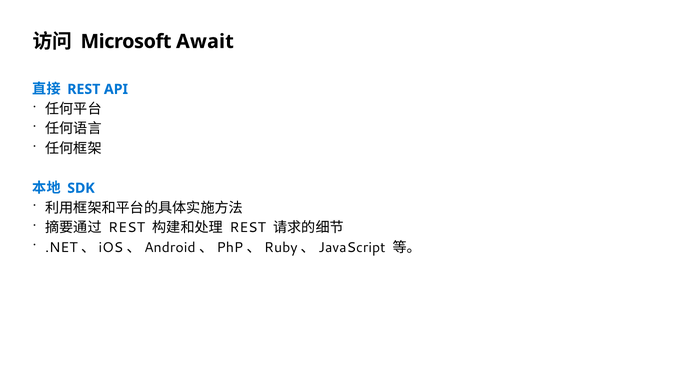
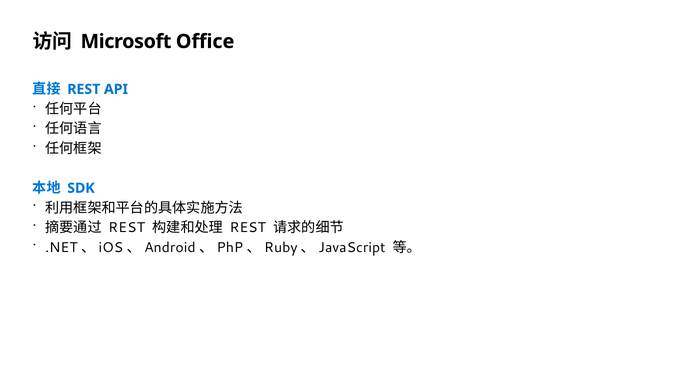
Await: Await -> Office
